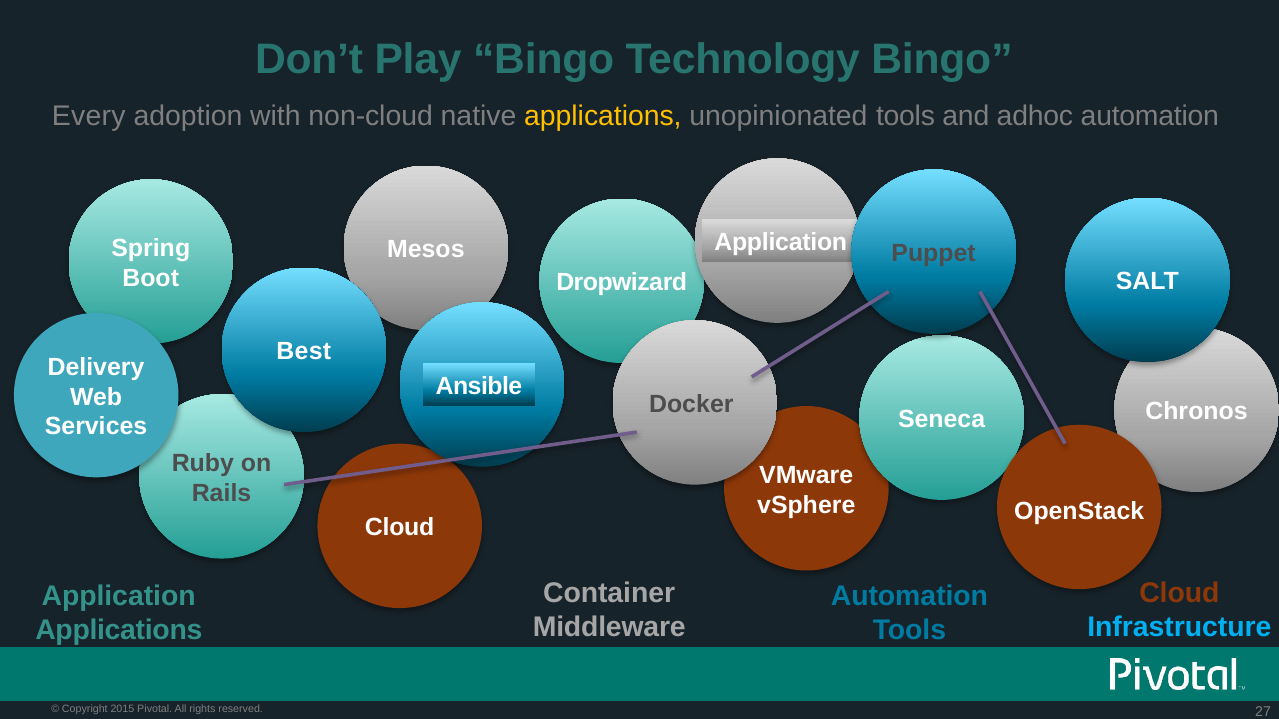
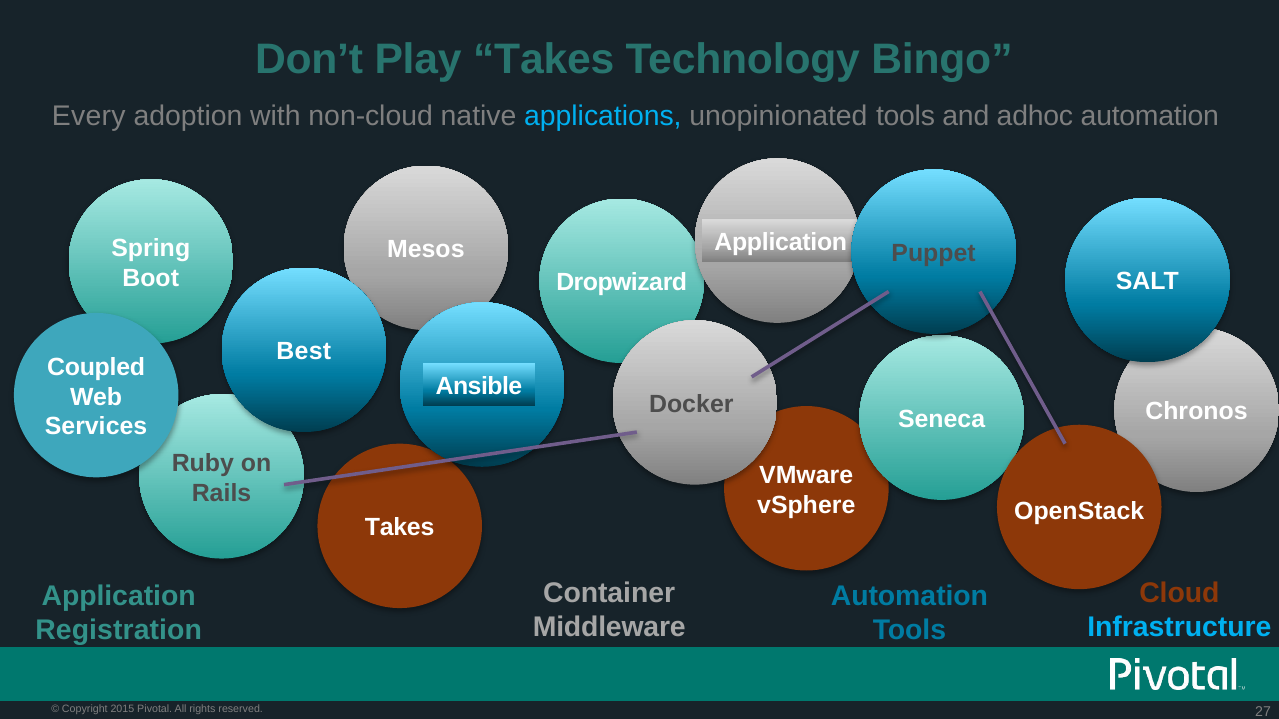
Play Bingo: Bingo -> Takes
applications at (603, 116) colour: yellow -> light blue
Delivery: Delivery -> Coupled
Cloud at (400, 528): Cloud -> Takes
Applications at (119, 631): Applications -> Registration
